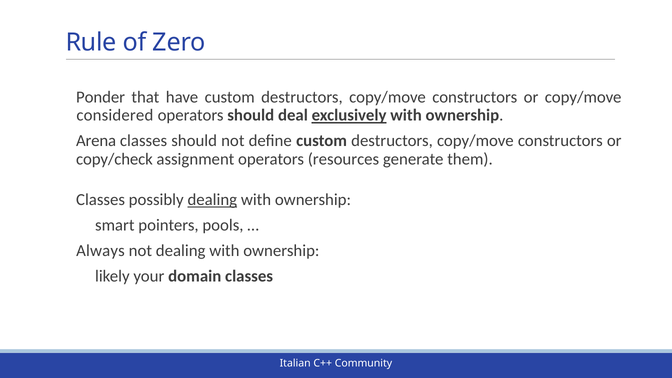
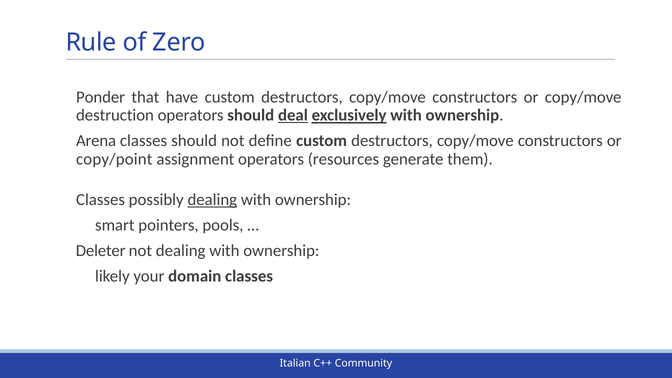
considered: considered -> destruction
deal underline: none -> present
copy/check: copy/check -> copy/point
Always: Always -> Deleter
